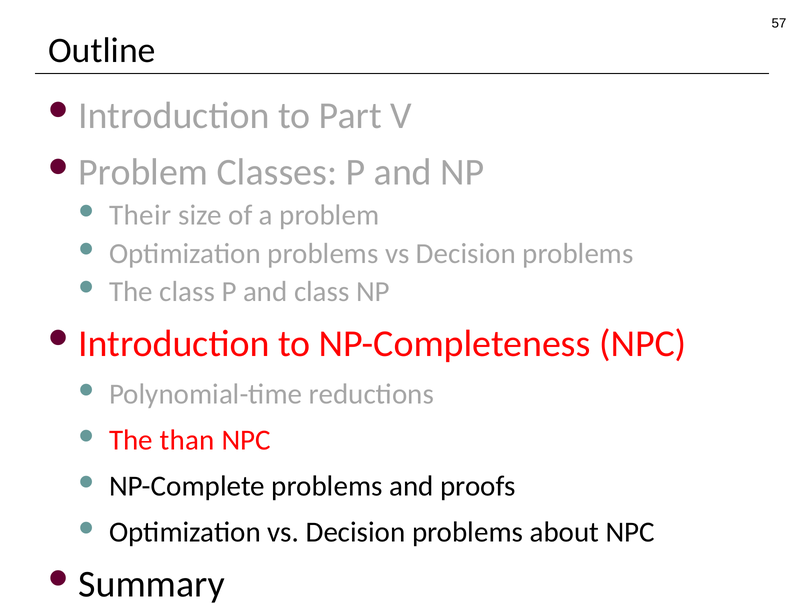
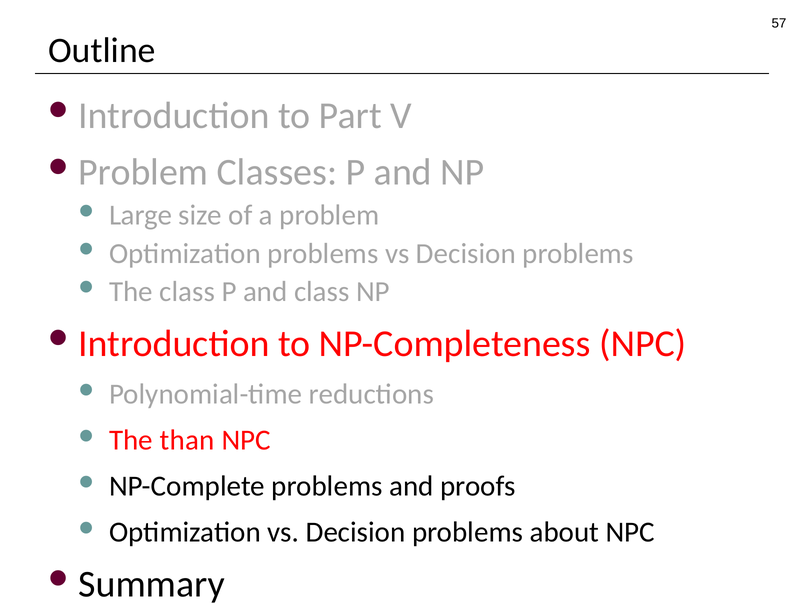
Their: Their -> Large
